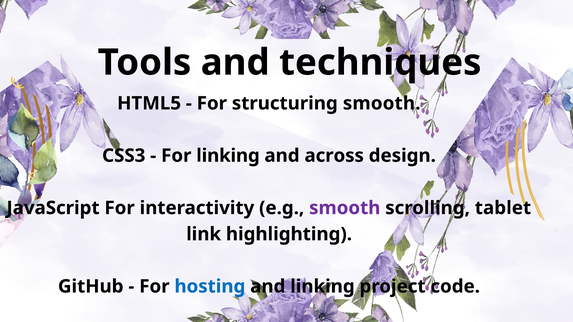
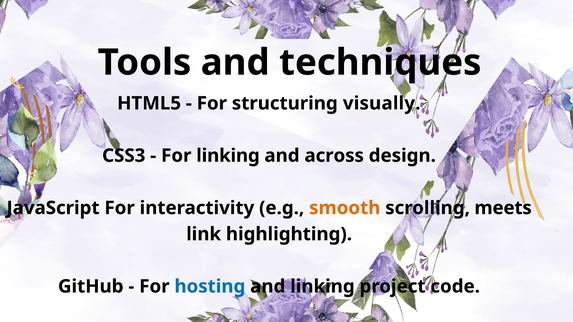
structuring smooth: smooth -> visually
smooth at (345, 208) colour: purple -> orange
tablet: tablet -> meets
